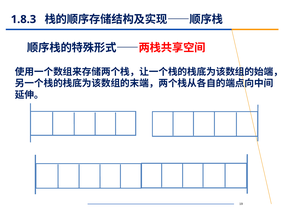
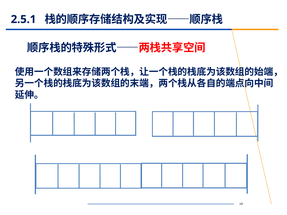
1.8.3: 1.8.3 -> 2.5.1
